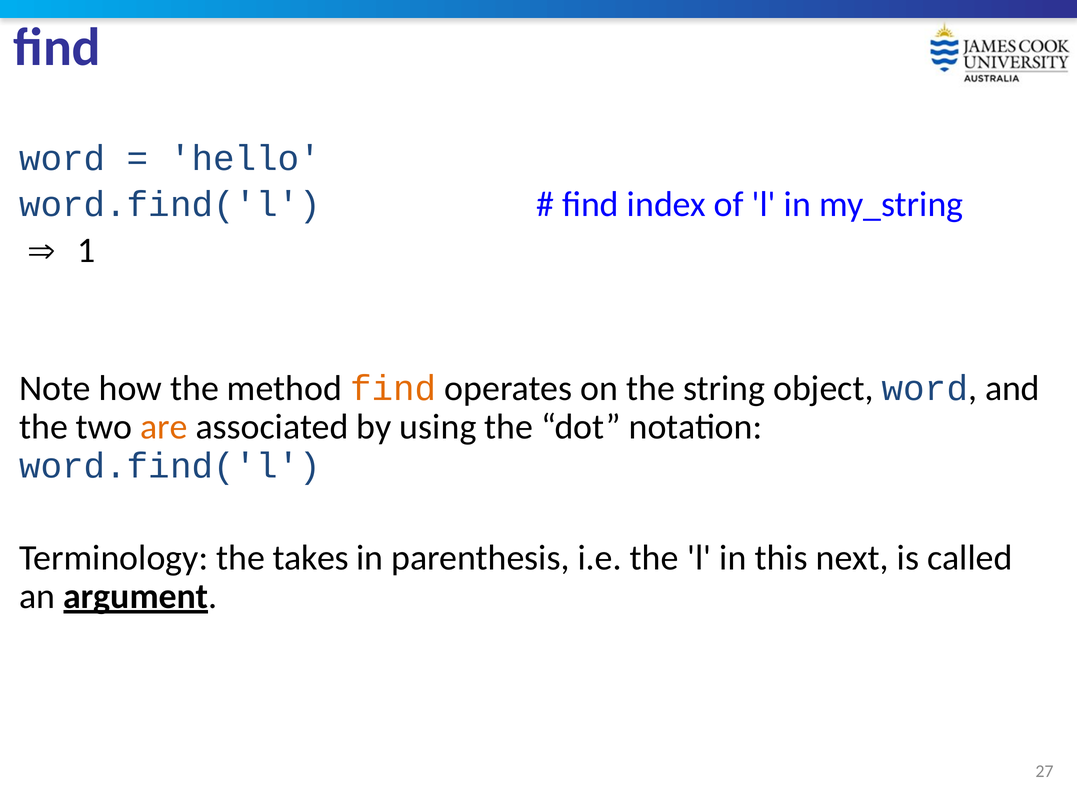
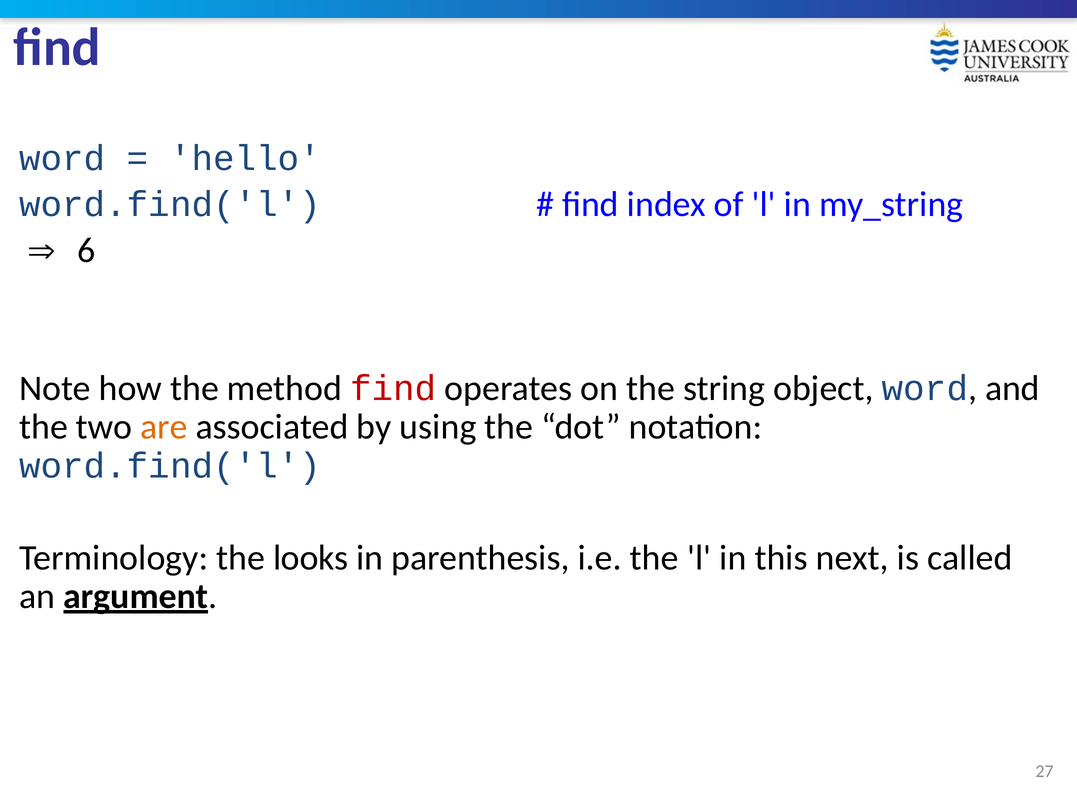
1: 1 -> 6
find at (393, 388) colour: orange -> red
takes: takes -> looks
